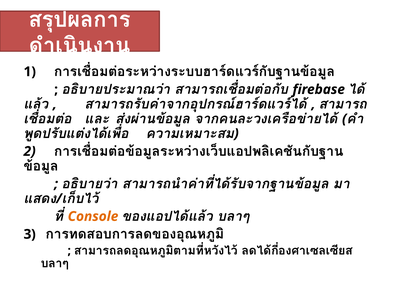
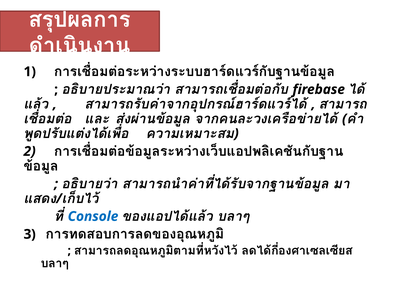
Console colour: orange -> blue
